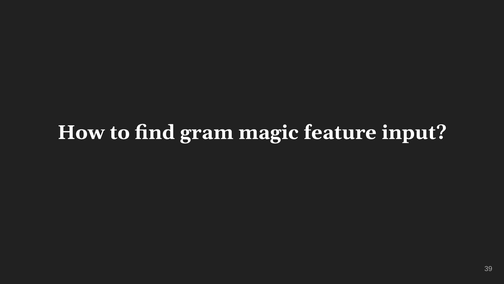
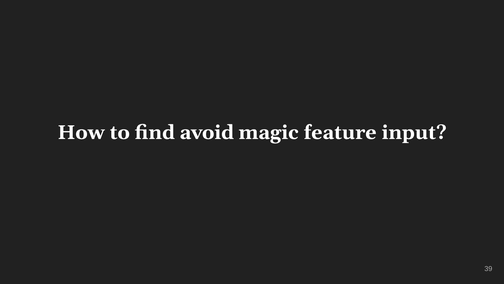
gram: gram -> avoid
